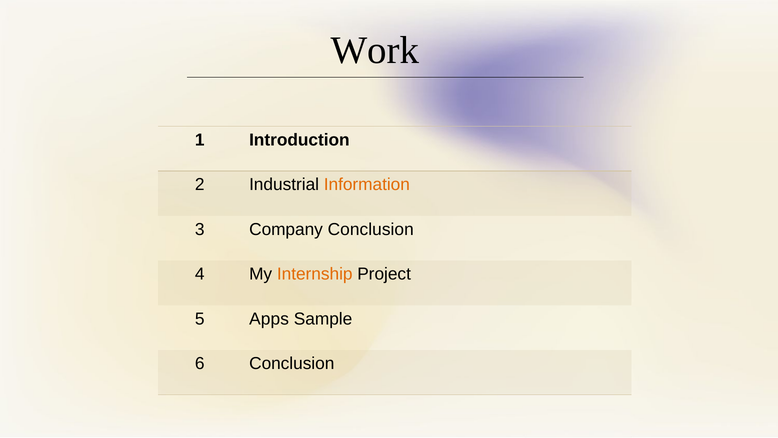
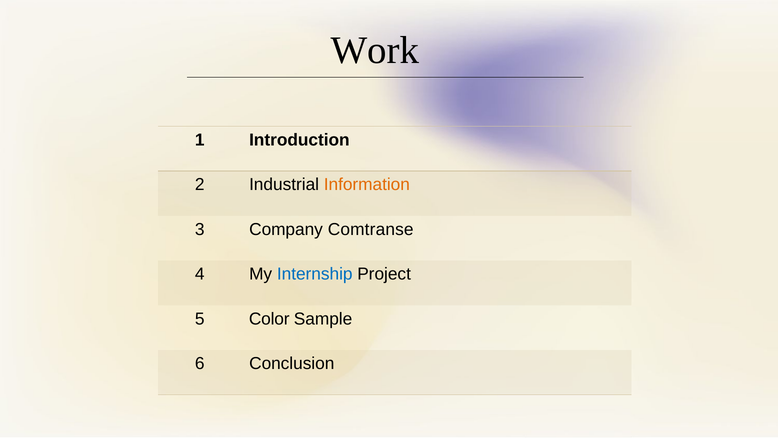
Company Conclusion: Conclusion -> Comtranse
Internship colour: orange -> blue
Apps: Apps -> Color
